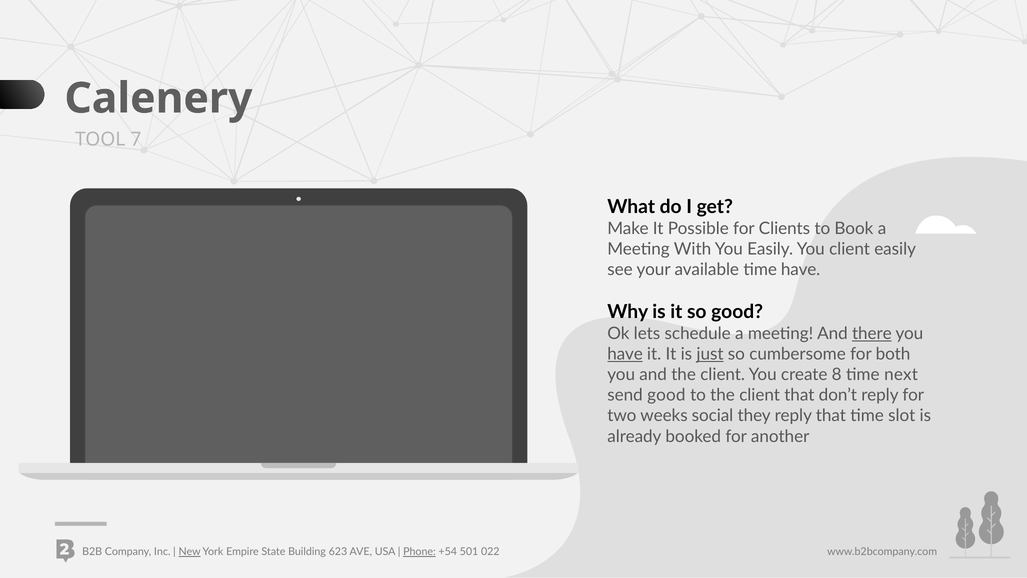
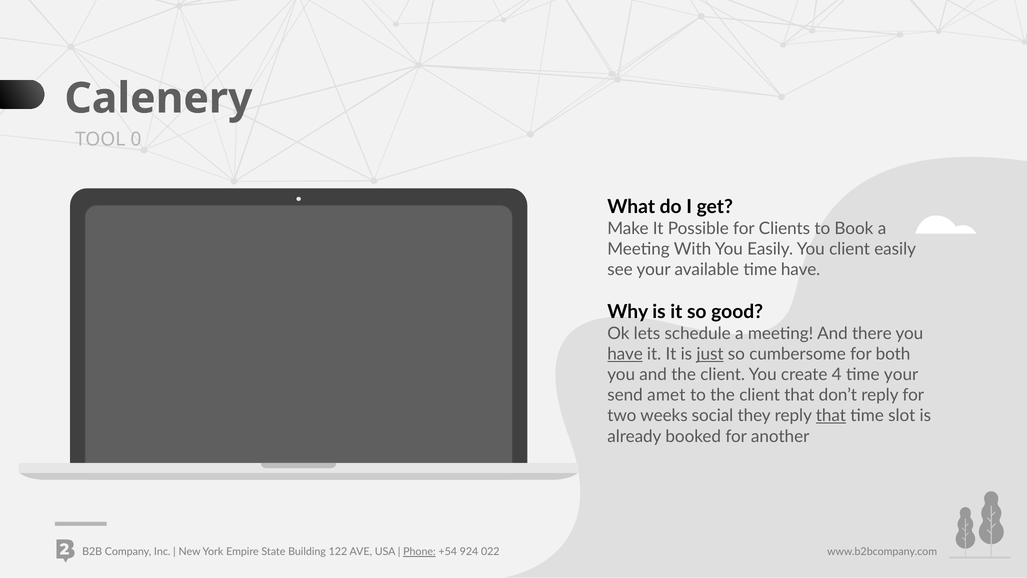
7: 7 -> 0
there underline: present -> none
8: 8 -> 4
time next: next -> your
send good: good -> amet
that at (831, 416) underline: none -> present
New underline: present -> none
623: 623 -> 122
501: 501 -> 924
